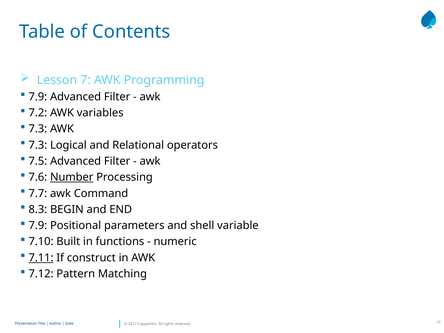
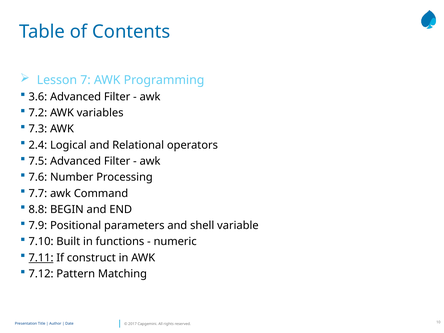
7.9 at (38, 97): 7.9 -> 3.6
7.3 at (38, 145): 7.3 -> 2.4
Number underline: present -> none
8.3: 8.3 -> 8.8
